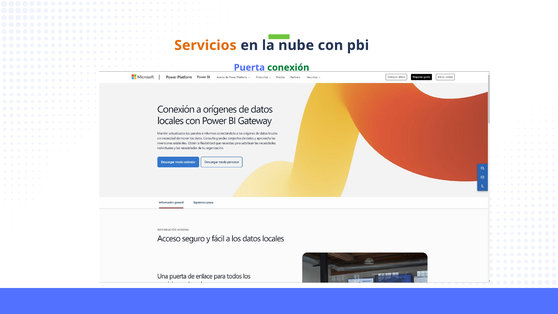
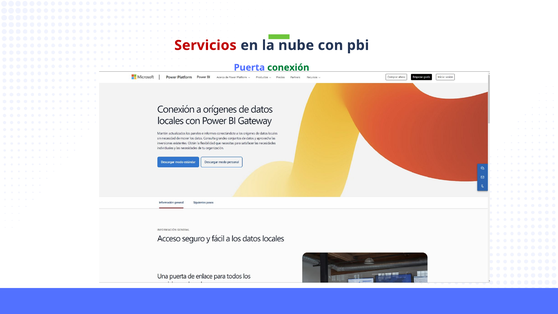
Servicios colour: orange -> red
